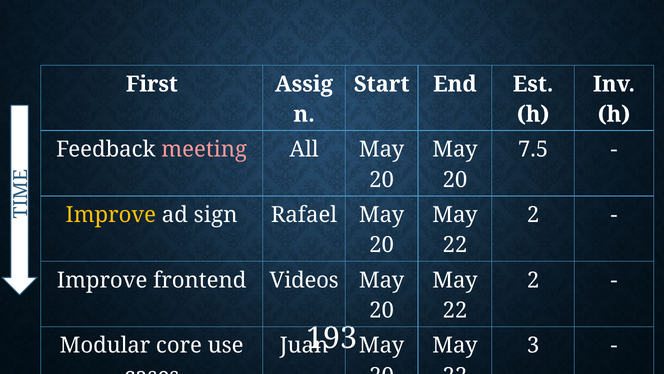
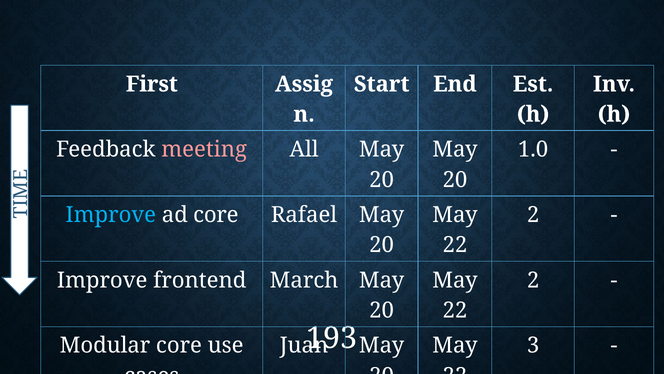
7.5: 7.5 -> 1.0
Improve at (111, 215) colour: yellow -> light blue
ad sign: sign -> core
Videos: Videos -> March
